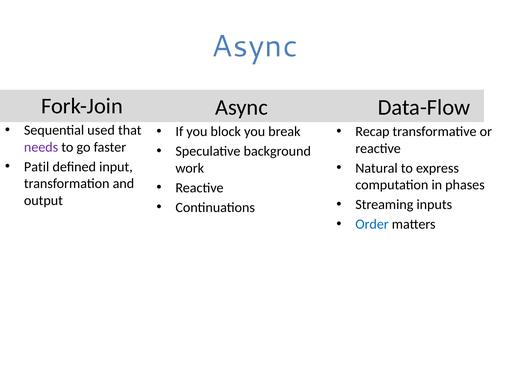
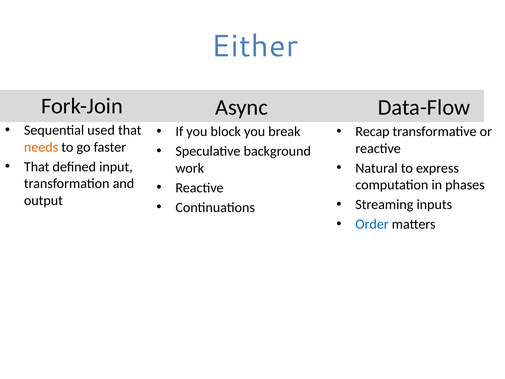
Async at (255, 46): Async -> Either
needs colour: purple -> orange
Patil at (37, 167): Patil -> That
